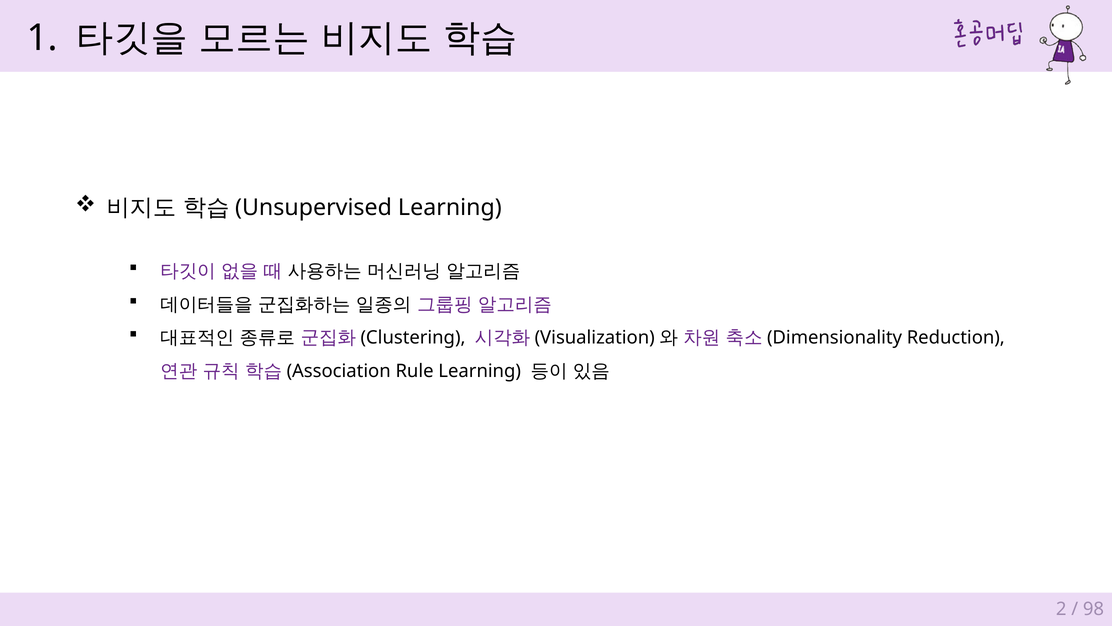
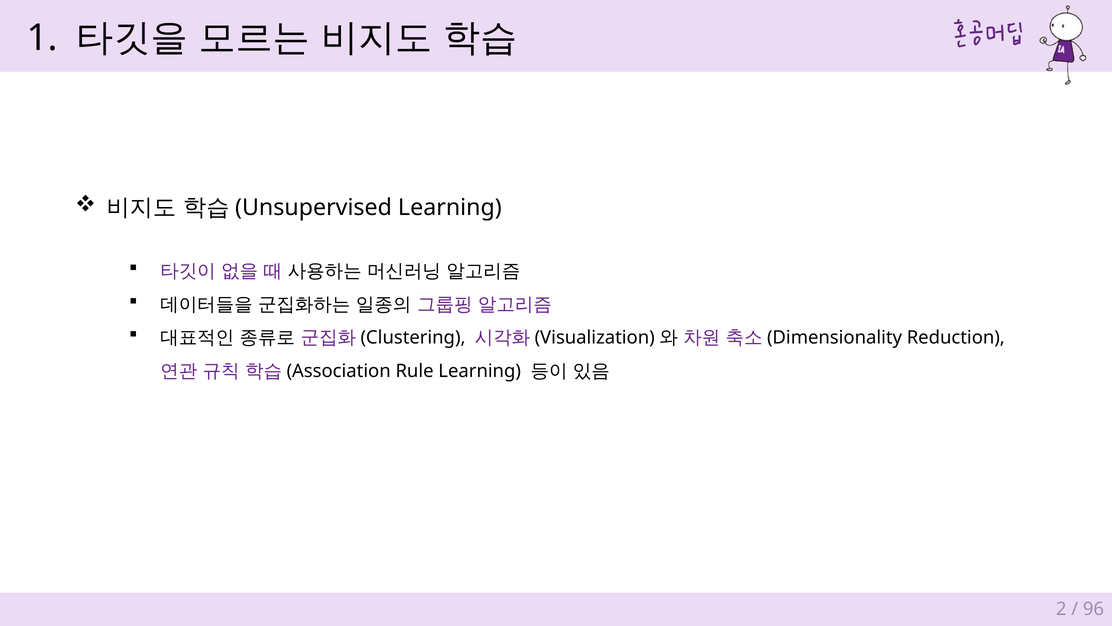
98: 98 -> 96
